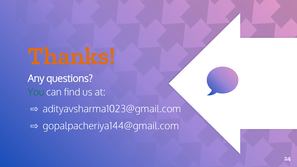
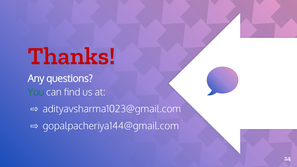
Thanks colour: orange -> red
